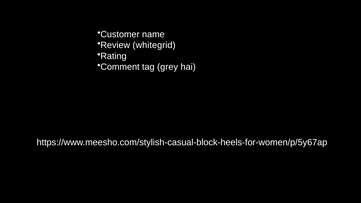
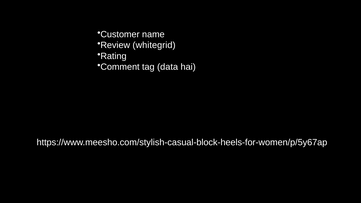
grey: grey -> data
